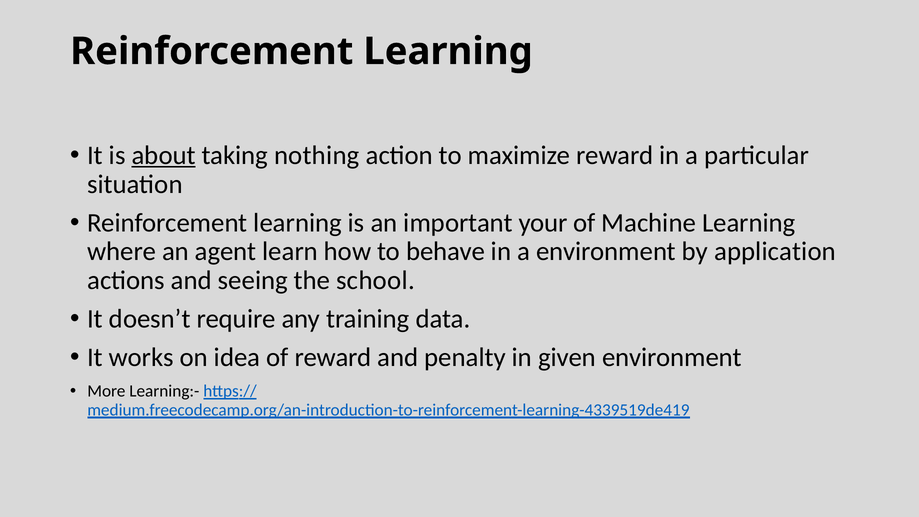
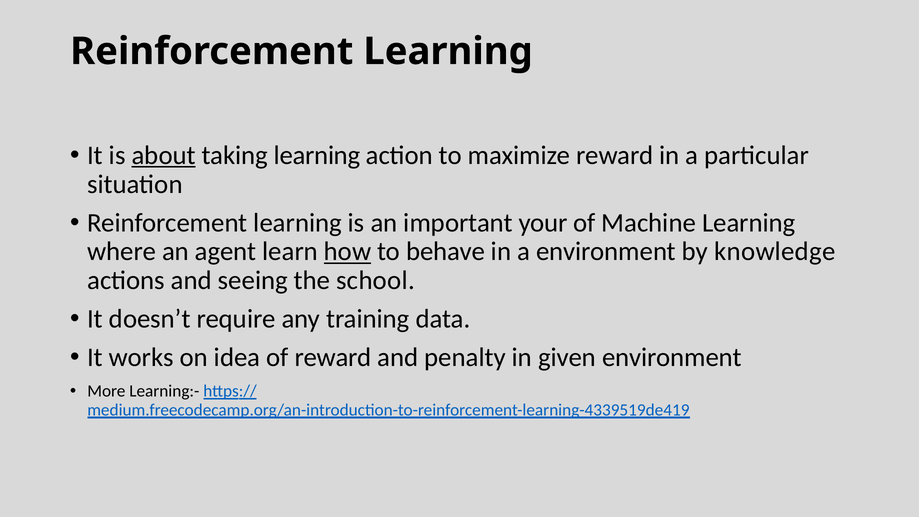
taking nothing: nothing -> learning
how underline: none -> present
application: application -> knowledge
